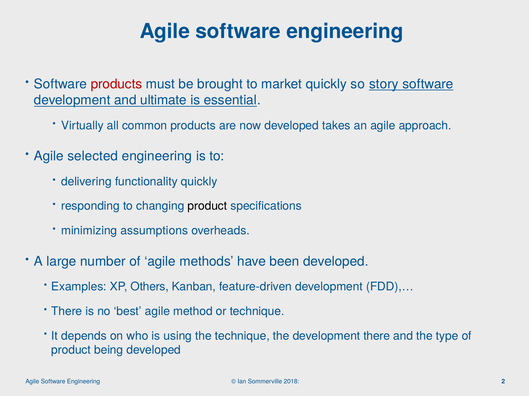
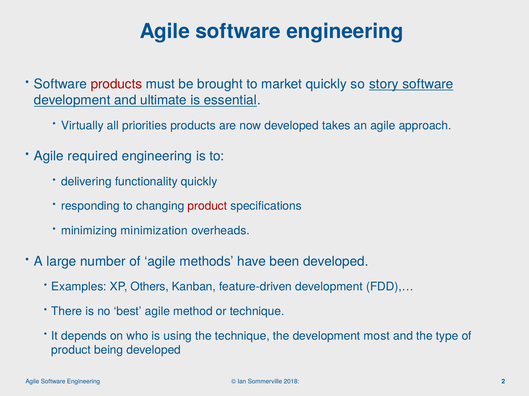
common: common -> priorities
selected: selected -> required
product at (207, 206) colour: black -> red
assumptions: assumptions -> minimization
development there: there -> most
